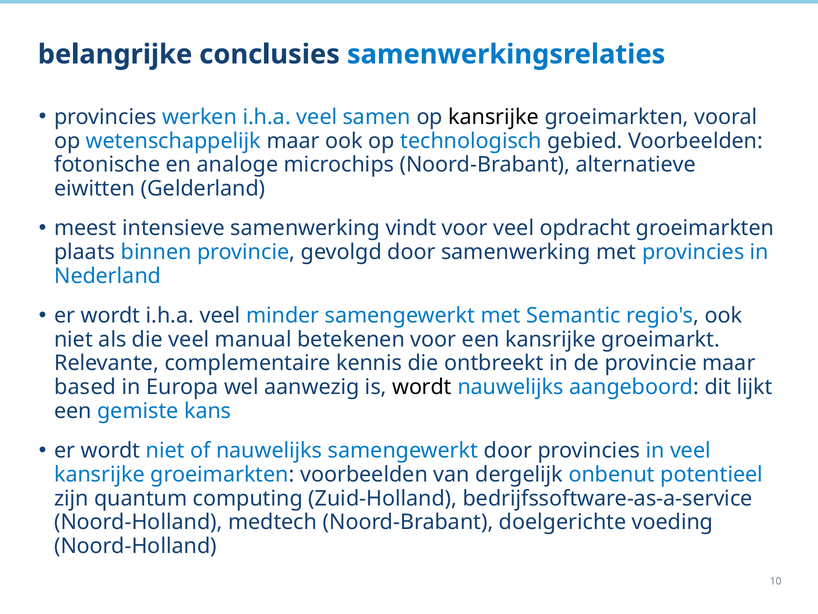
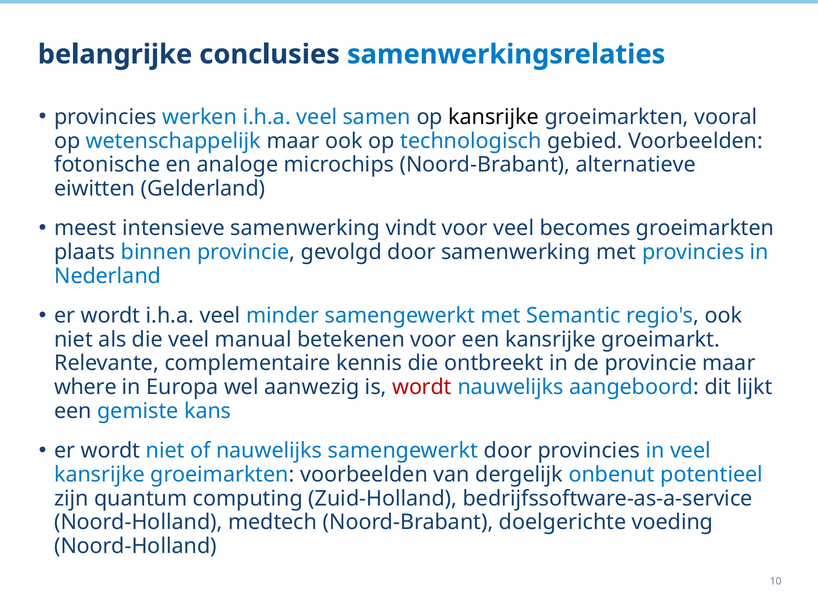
opdracht: opdracht -> becomes
based: based -> where
wordt at (422, 387) colour: black -> red
